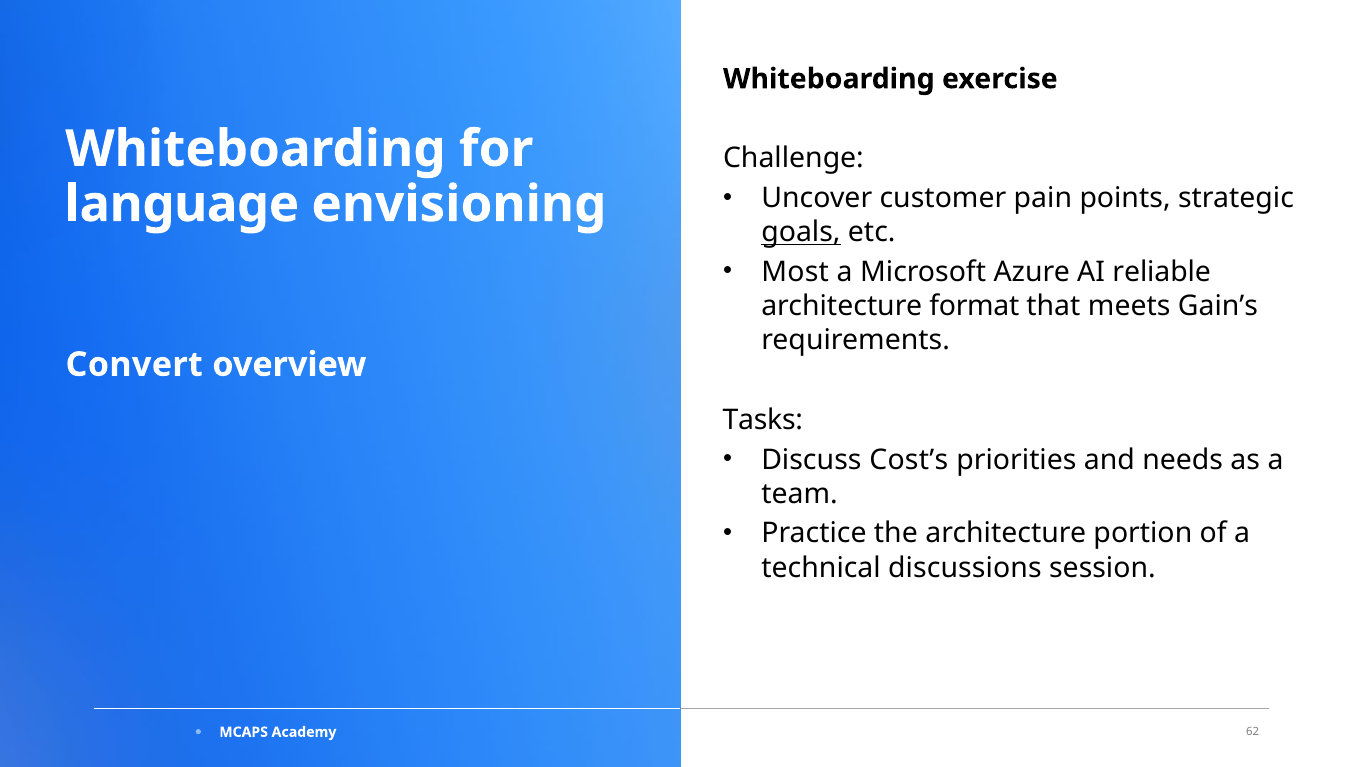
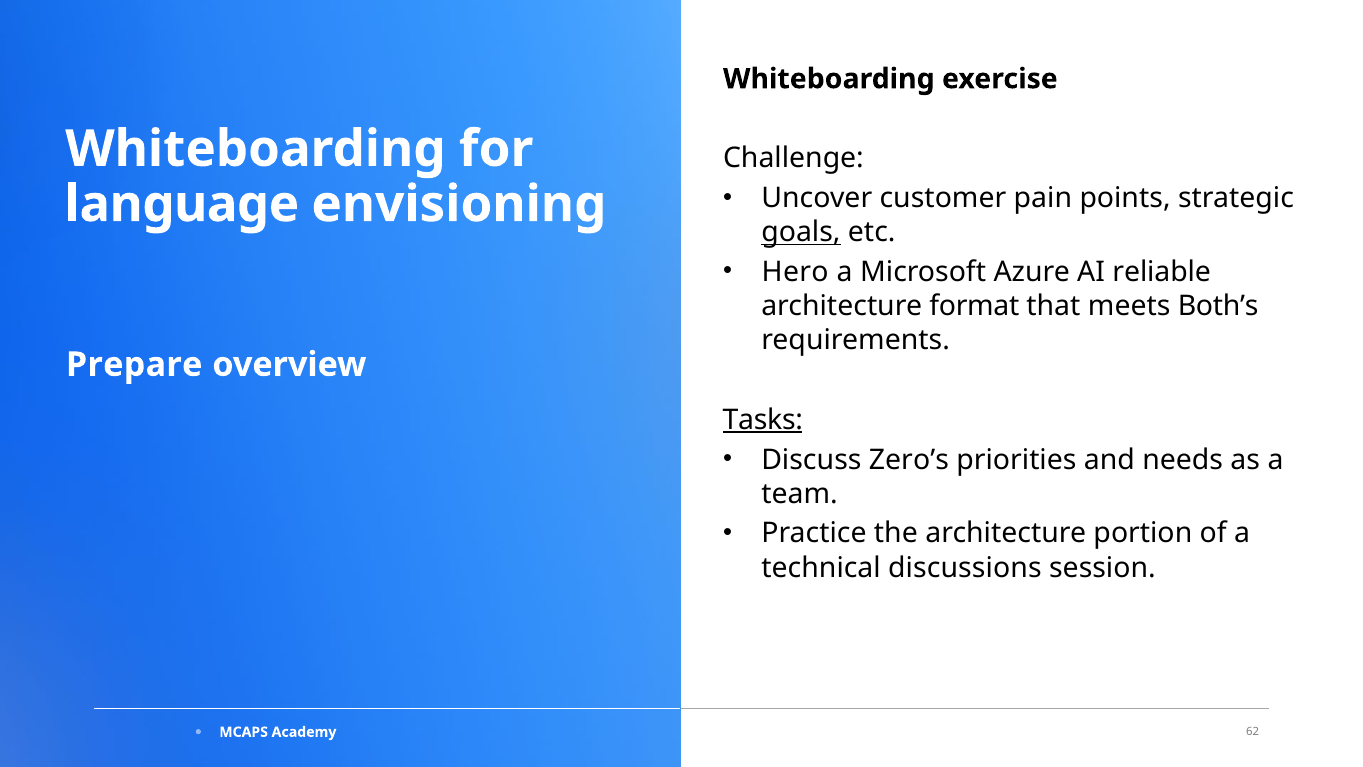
Most: Most -> Hero
Gain’s: Gain’s -> Both’s
Convert: Convert -> Prepare
Tasks underline: none -> present
Cost’s: Cost’s -> Zero’s
